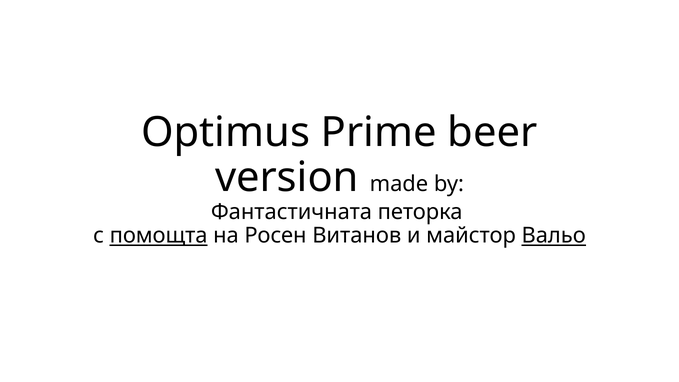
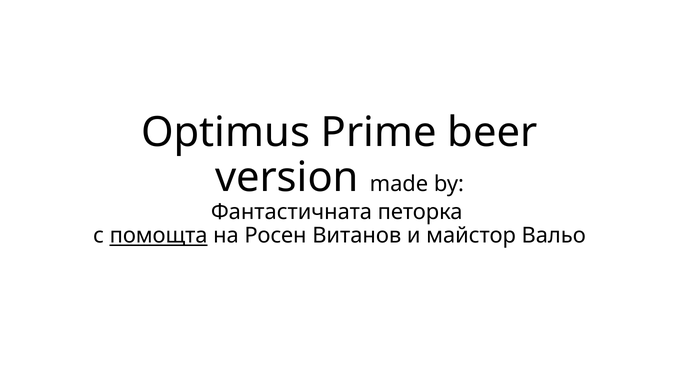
Вальо underline: present -> none
